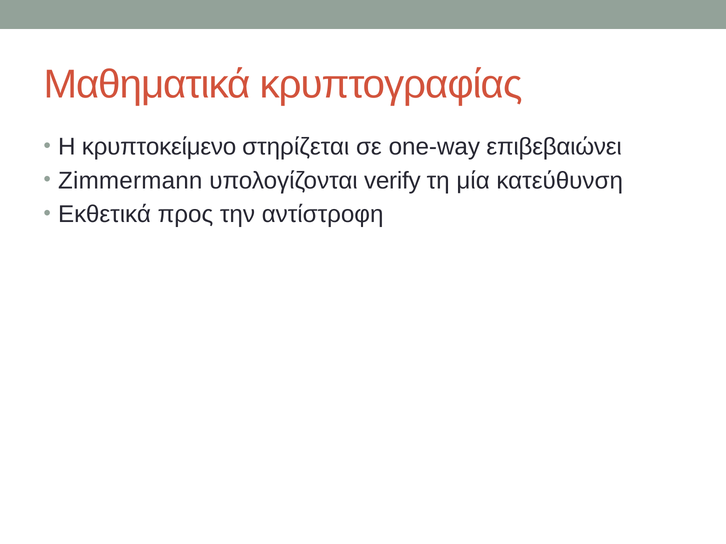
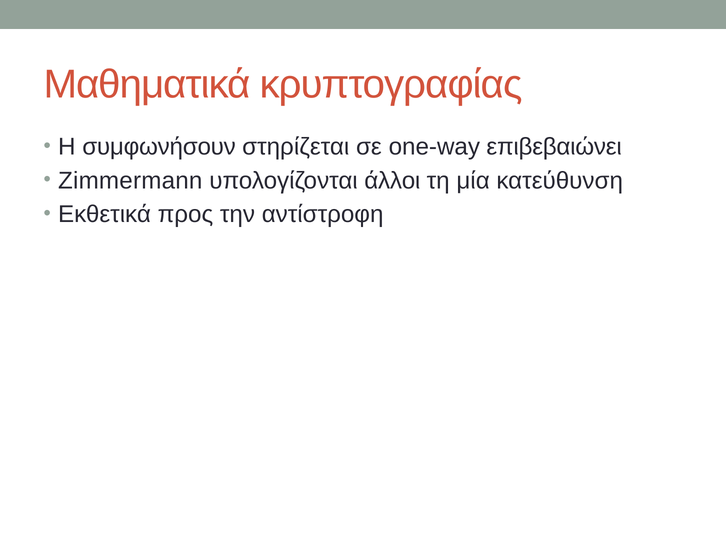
κρυπτοκείμενο: κρυπτοκείμενο -> συμφωνήσουν
verify: verify -> άλλοι
